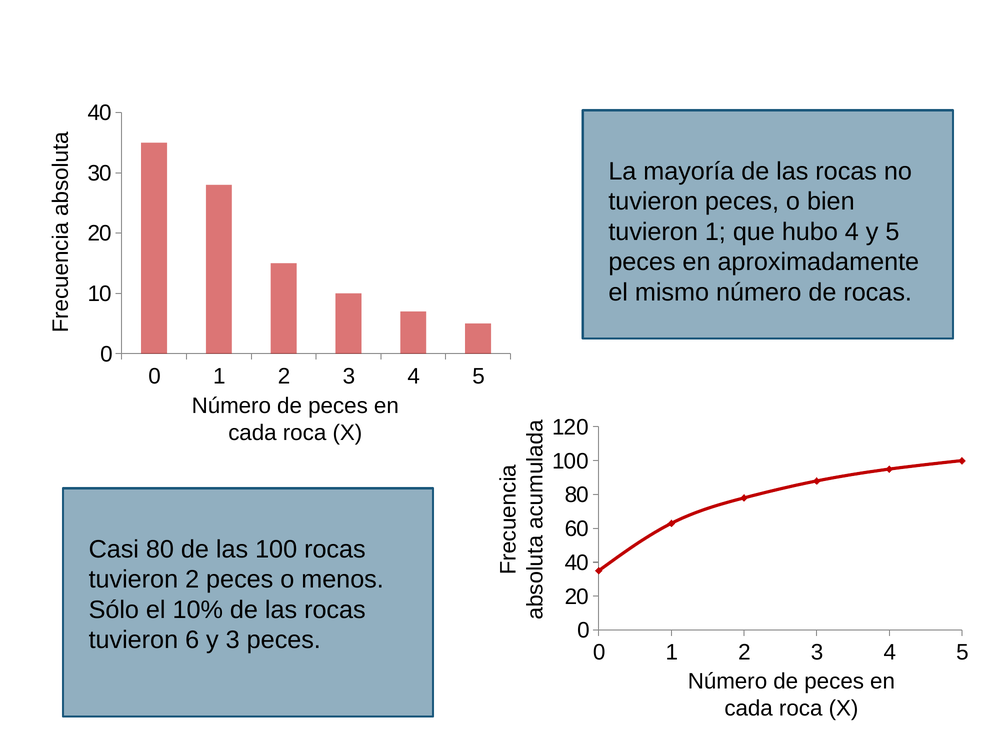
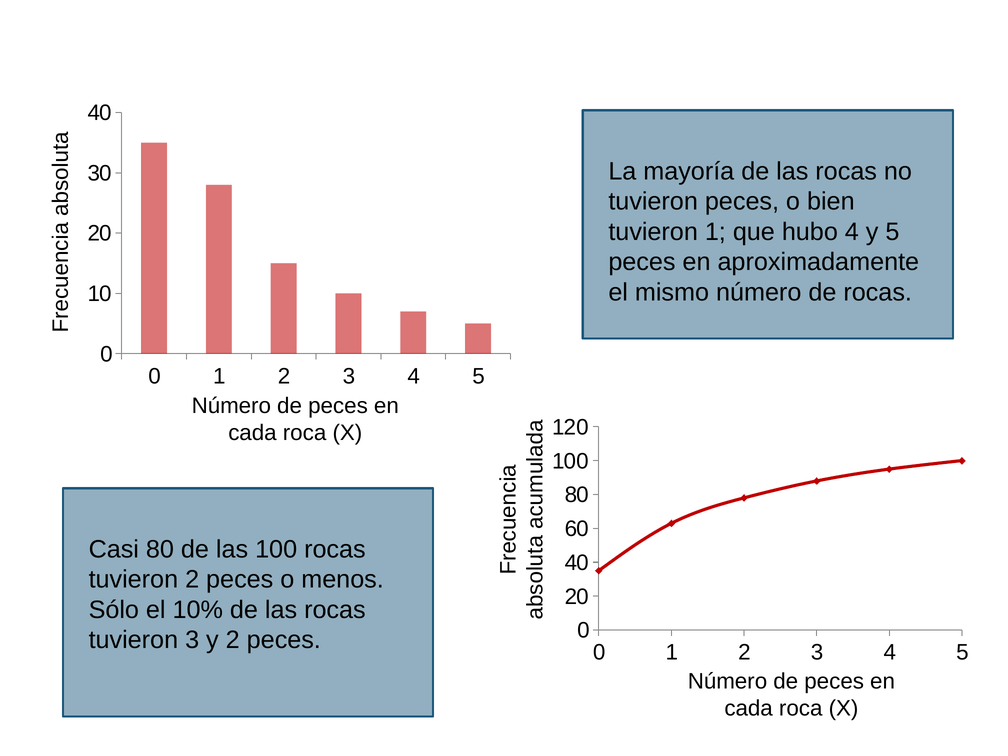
tuvieron 6: 6 -> 3
y 3: 3 -> 2
